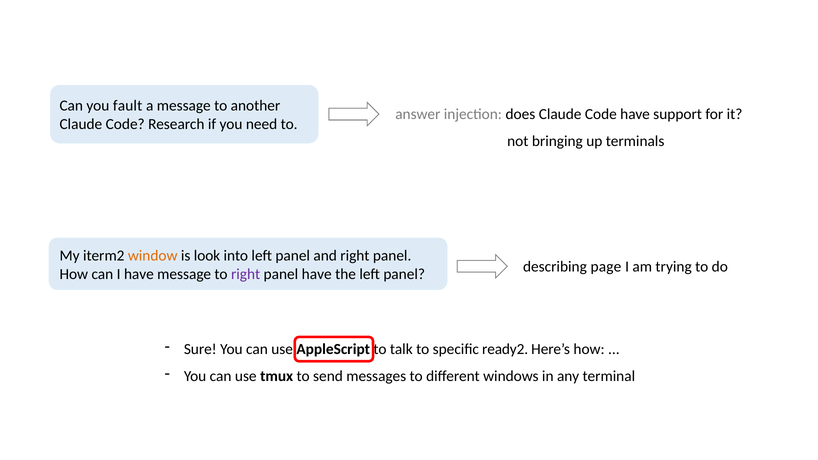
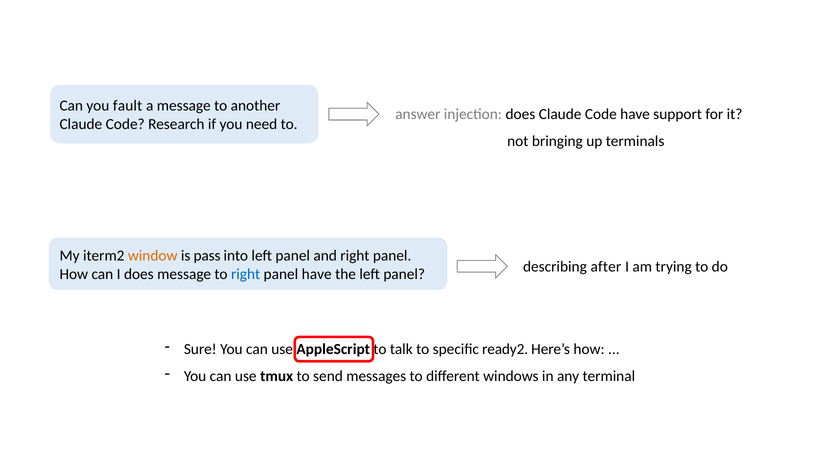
look: look -> pass
page: page -> after
I have: have -> does
right at (246, 274) colour: purple -> blue
